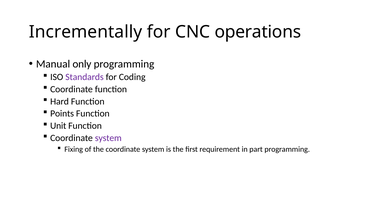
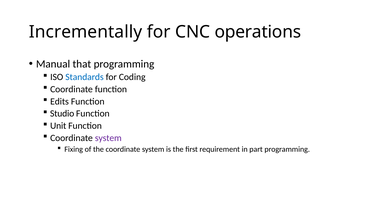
only: only -> that
Standards colour: purple -> blue
Hard: Hard -> Edits
Points: Points -> Studio
